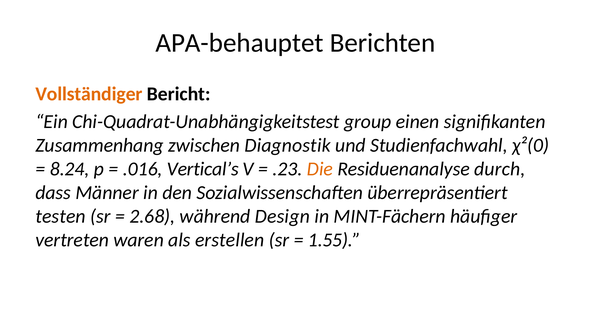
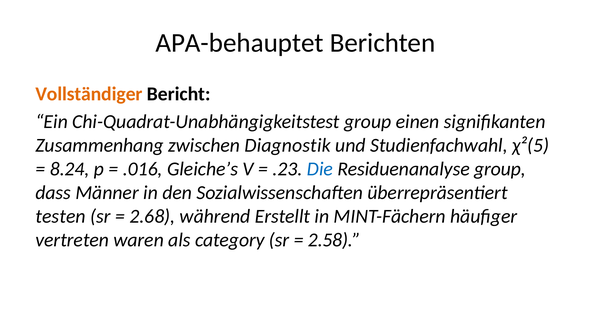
χ²(0: χ²(0 -> χ²(5
Vertical’s: Vertical’s -> Gleiche’s
Die colour: orange -> blue
Residuenanalyse durch: durch -> group
Design: Design -> Erstellt
erstellen: erstellen -> category
1.55: 1.55 -> 2.58
